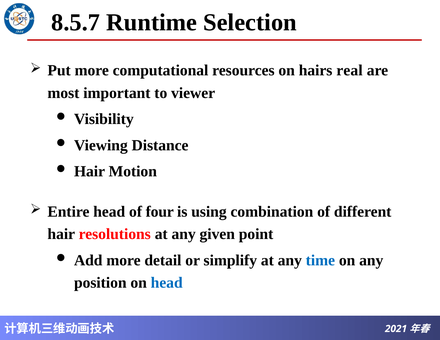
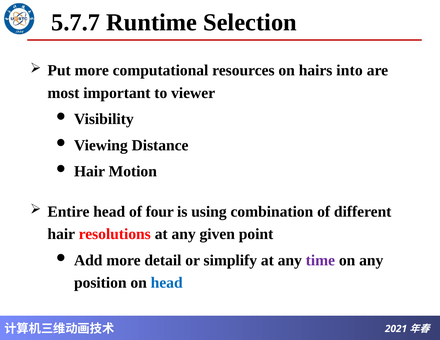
8.5.7: 8.5.7 -> 5.7.7
real: real -> into
time colour: blue -> purple
